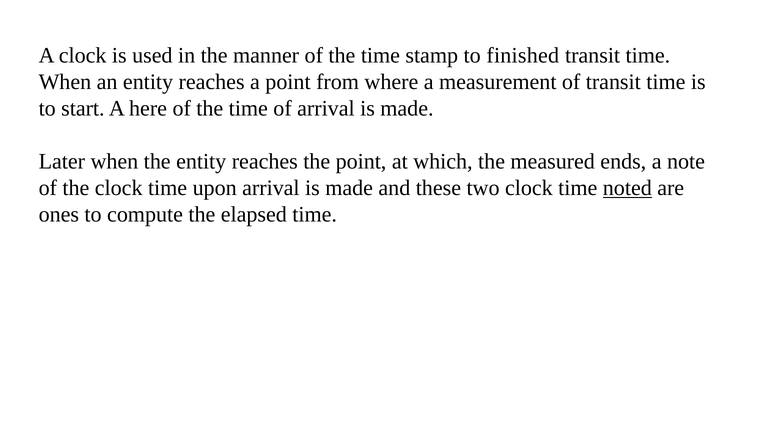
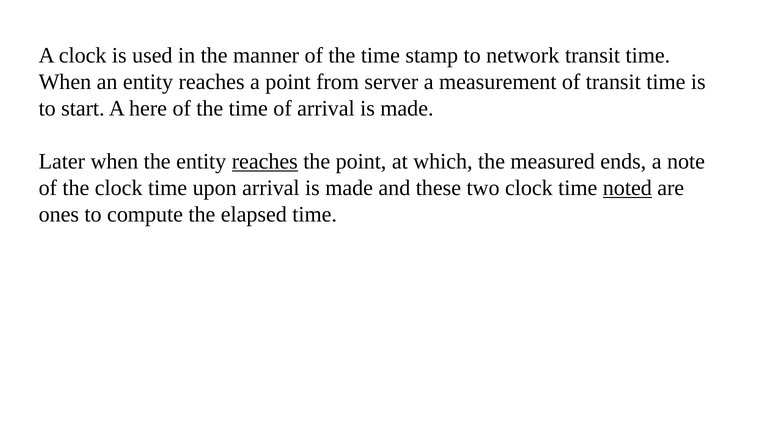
finished: finished -> network
where: where -> server
reaches at (265, 161) underline: none -> present
